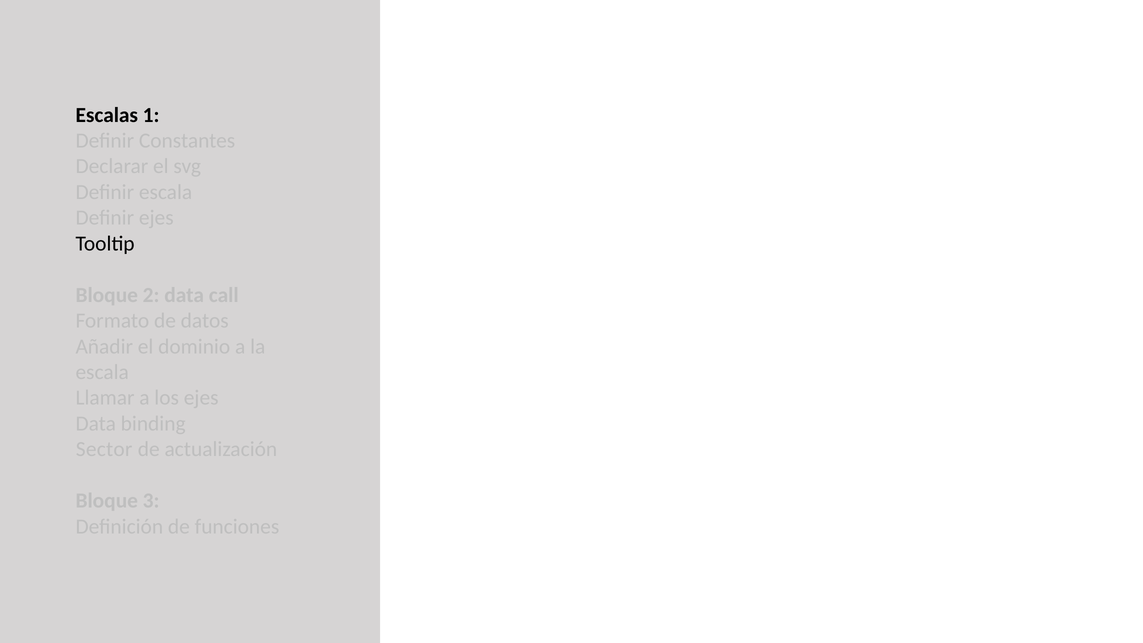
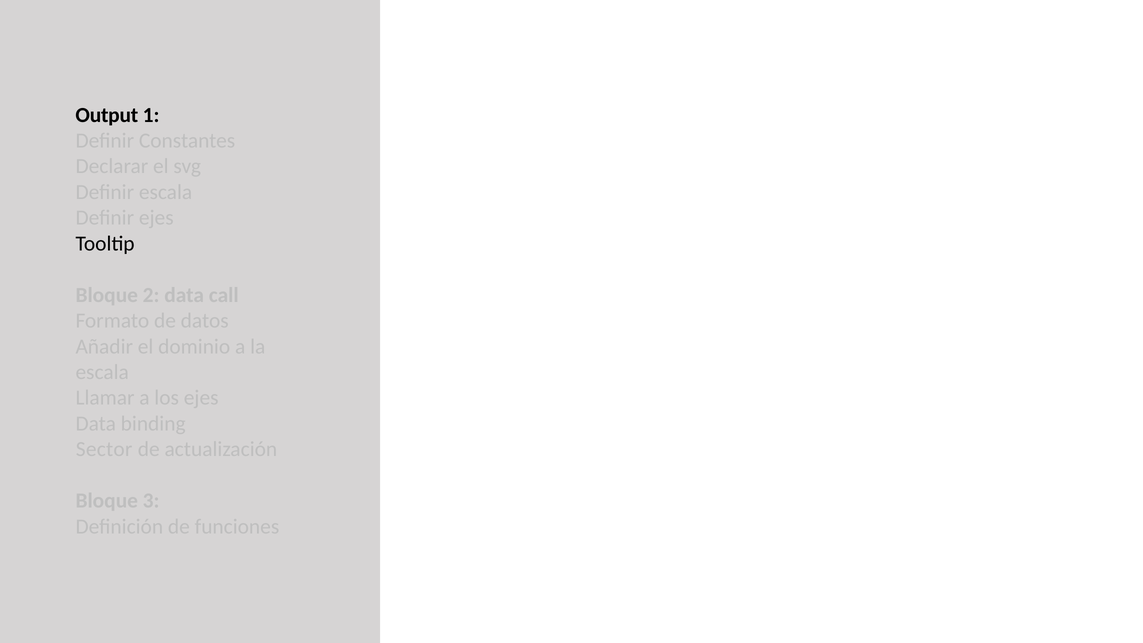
Escalas: Escalas -> Output
